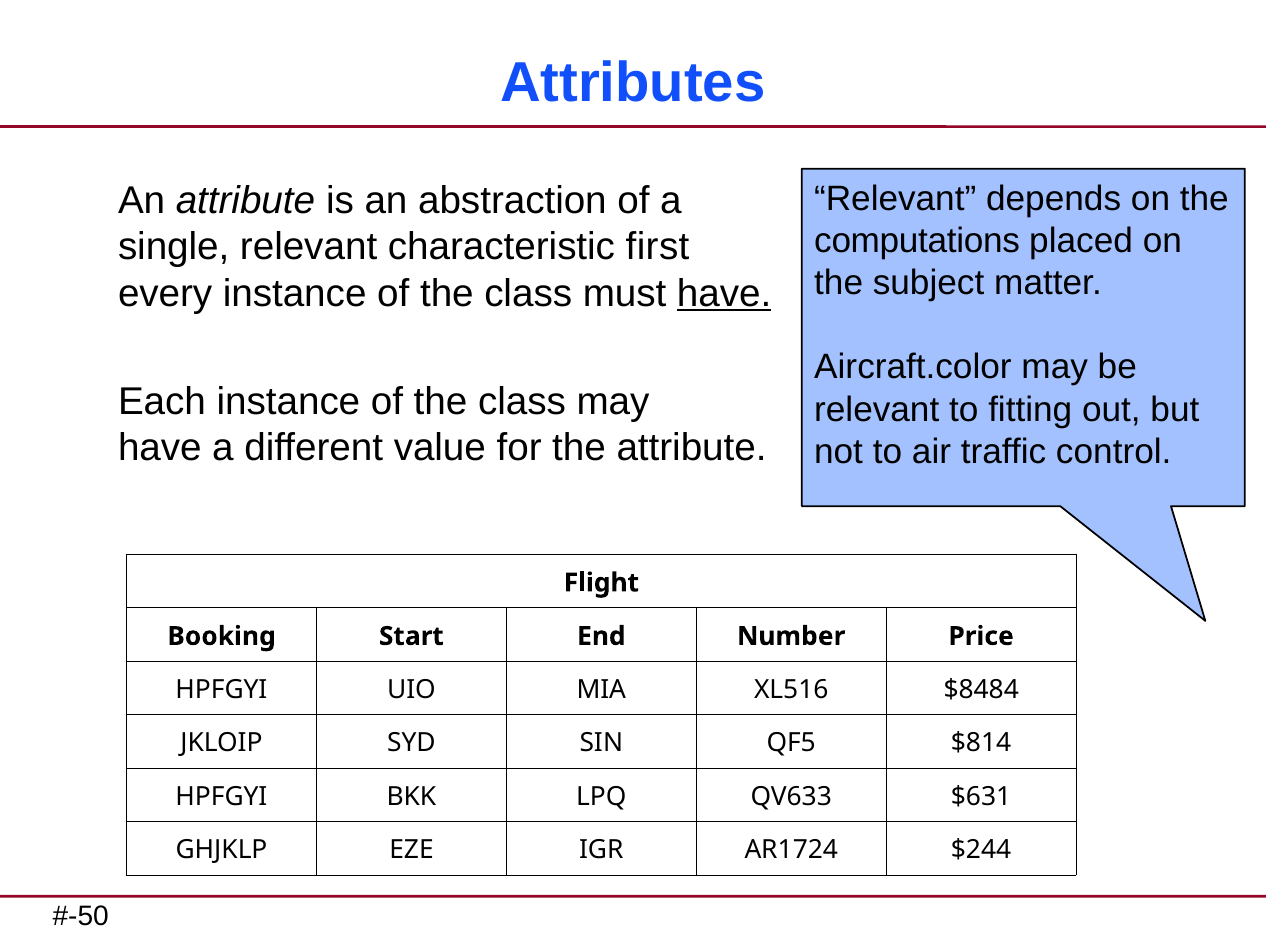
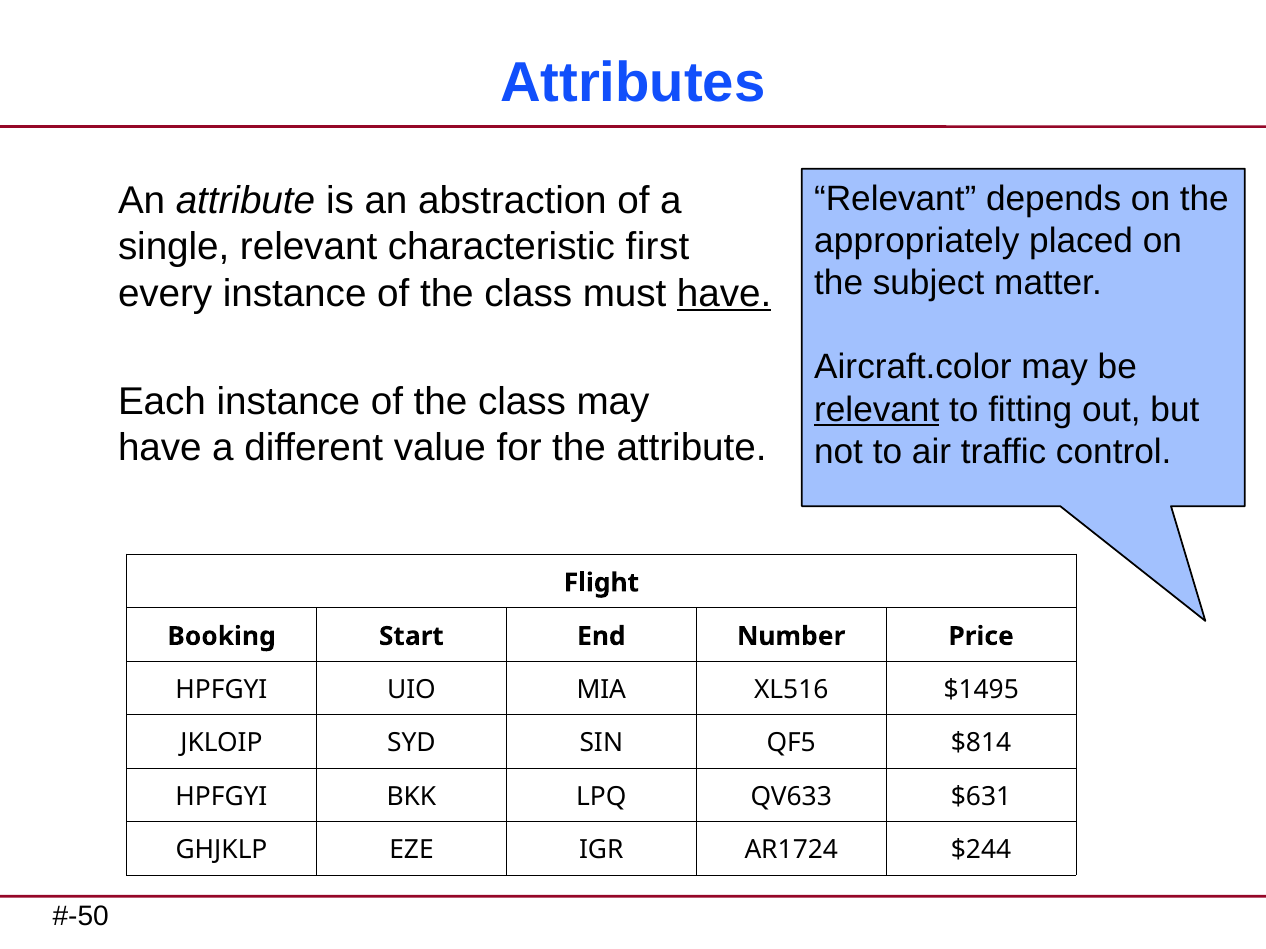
computations: computations -> appropriately
relevant at (877, 410) underline: none -> present
$8484: $8484 -> $1495
